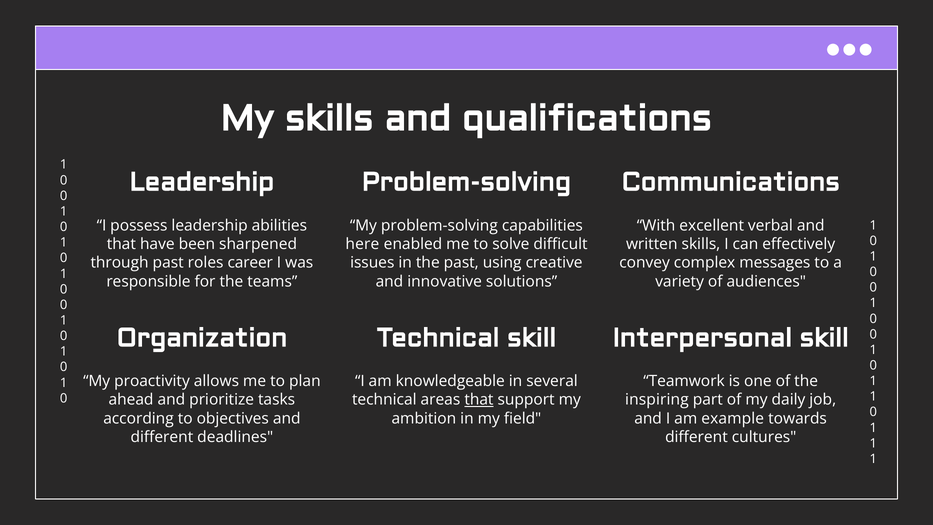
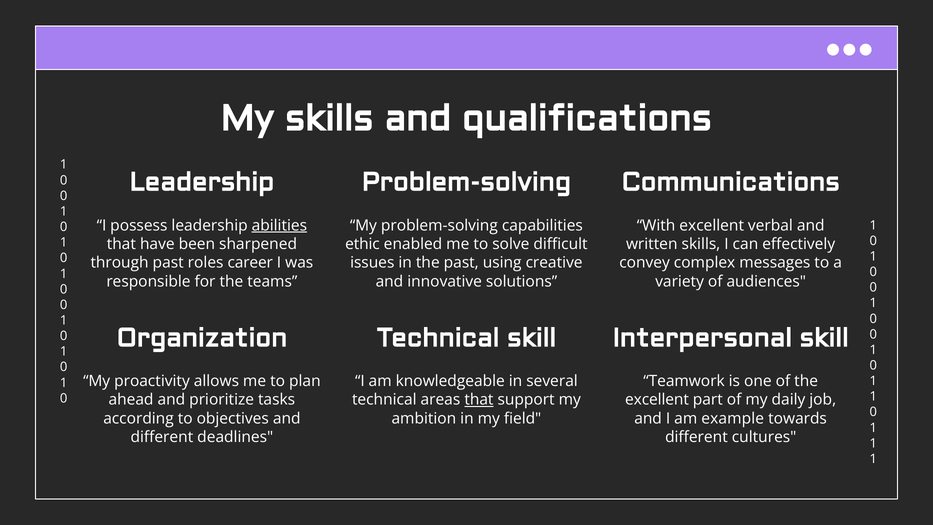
abilities underline: none -> present
here: here -> ethic
inspiring at (657, 400): inspiring -> excellent
